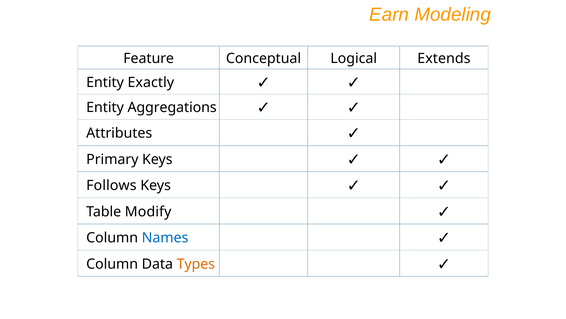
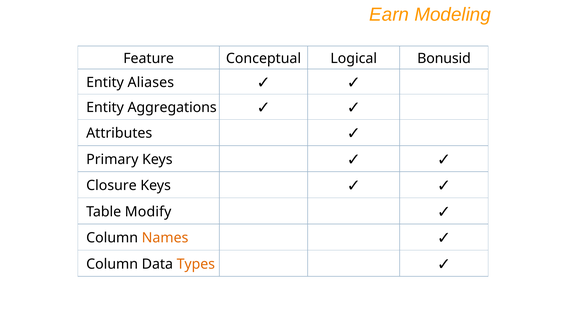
Extends: Extends -> Bonusid
Exactly: Exactly -> Aliases
Follows: Follows -> Closure
Names colour: blue -> orange
